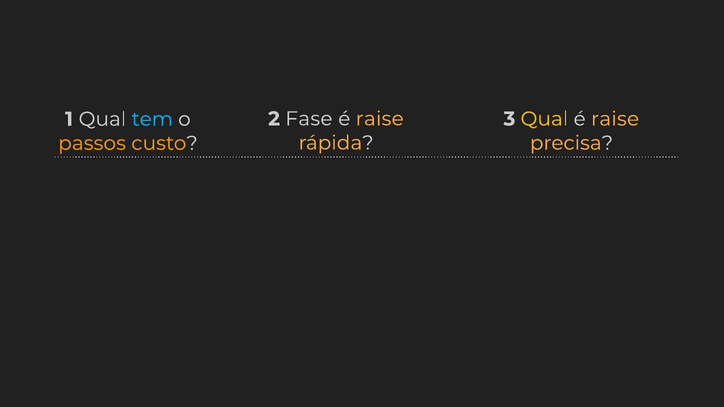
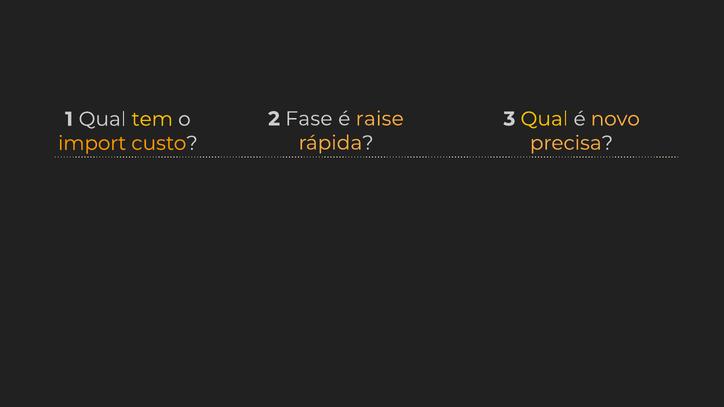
raise at (615, 119): raise -> novo
tem colour: light blue -> yellow
passos: passos -> import
